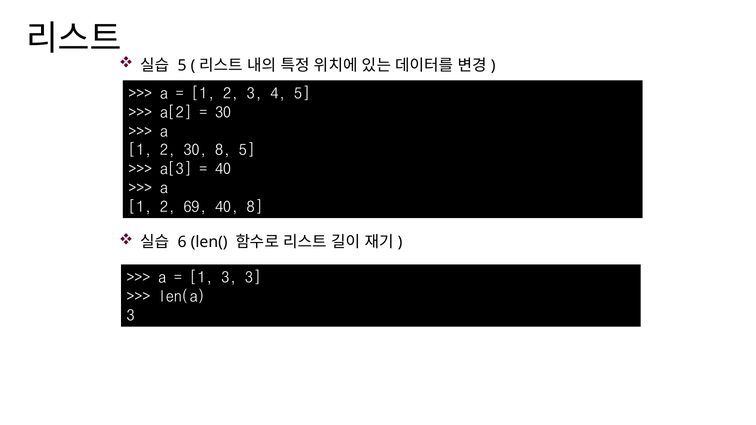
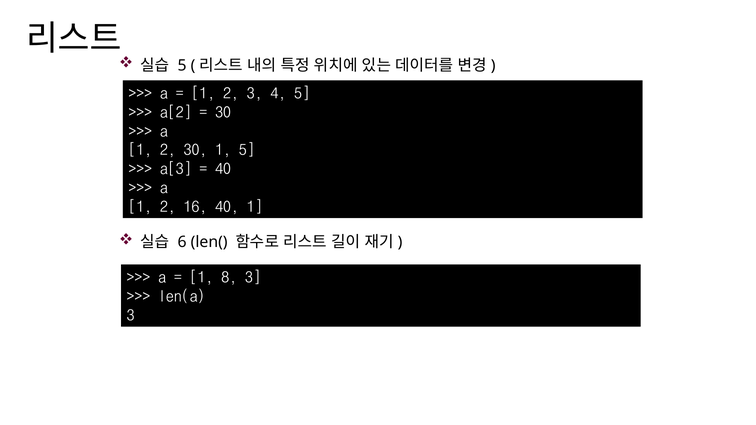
30 8: 8 -> 1
69: 69 -> 16
40 8: 8 -> 1
1 3: 3 -> 8
